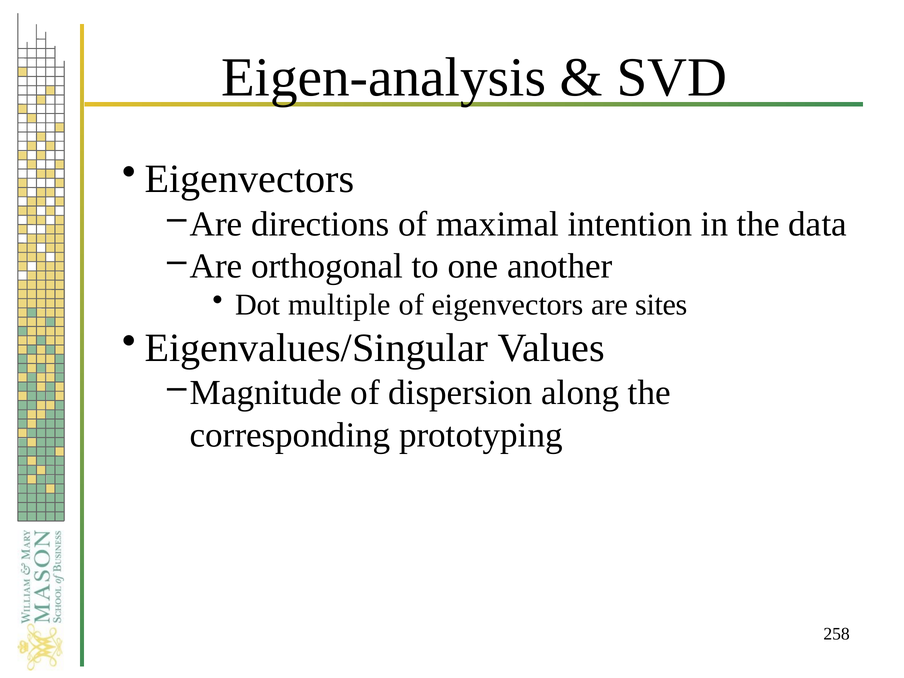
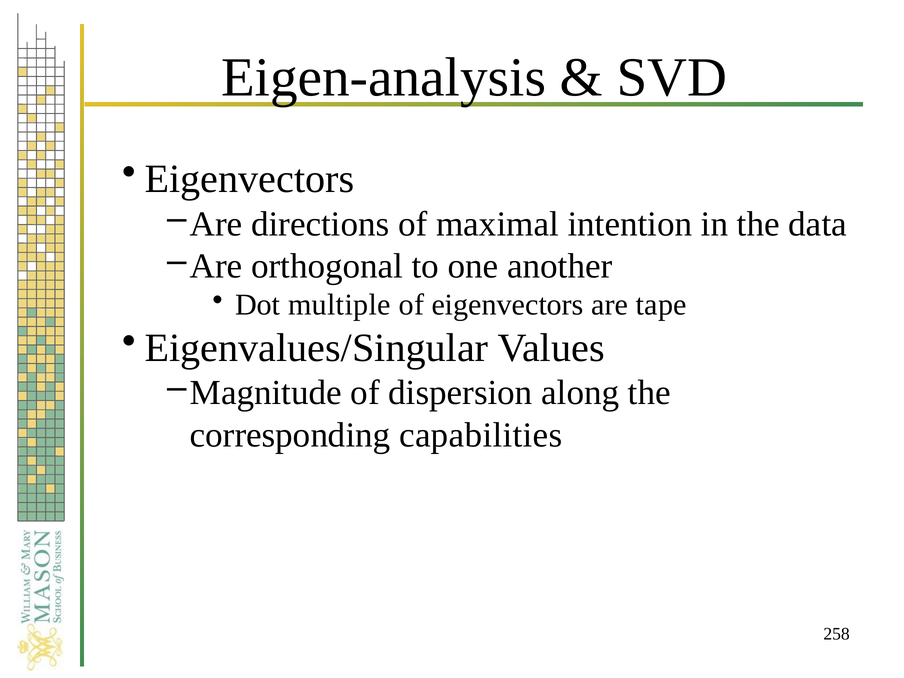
sites: sites -> tape
prototyping: prototyping -> capabilities
